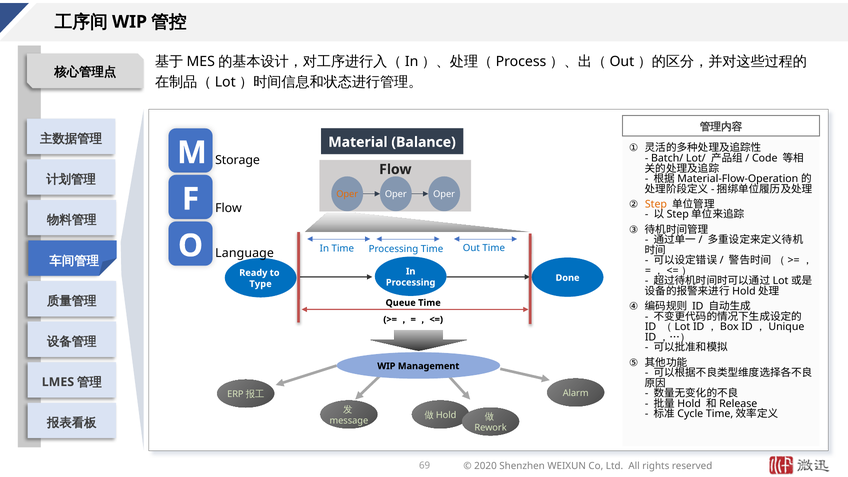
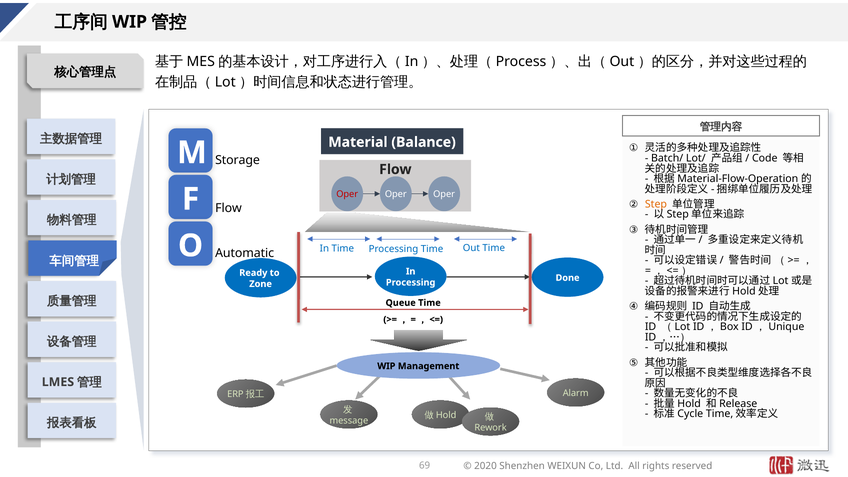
Oper at (347, 194) colour: orange -> red
Language: Language -> Automatic
Type: Type -> Zone
